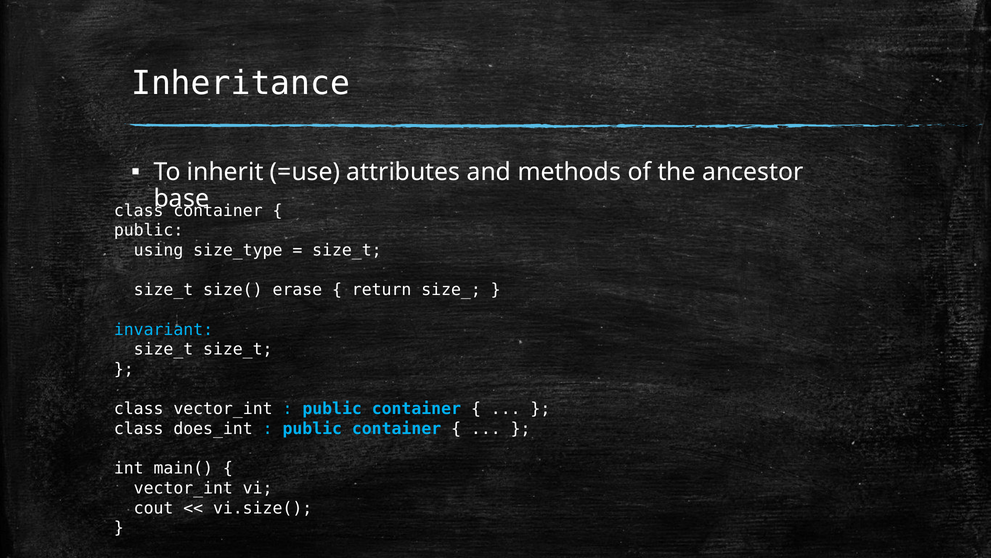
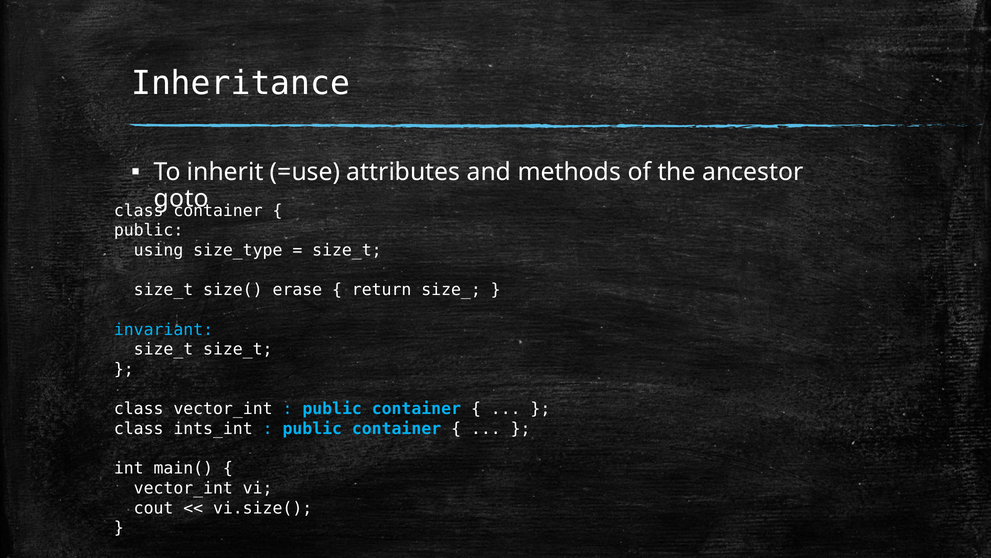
base: base -> goto
does_int: does_int -> ints_int
